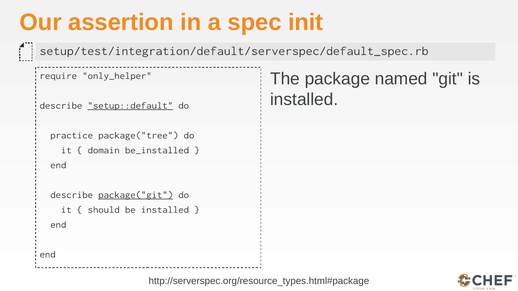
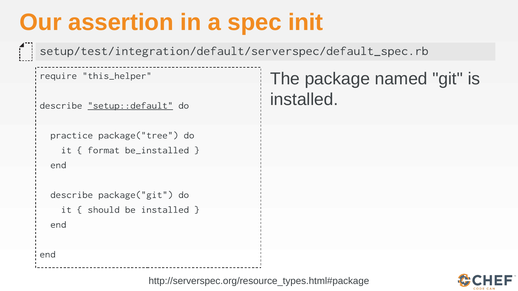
only_helper: only_helper -> this_helper
domain: domain -> format
package("git underline: present -> none
